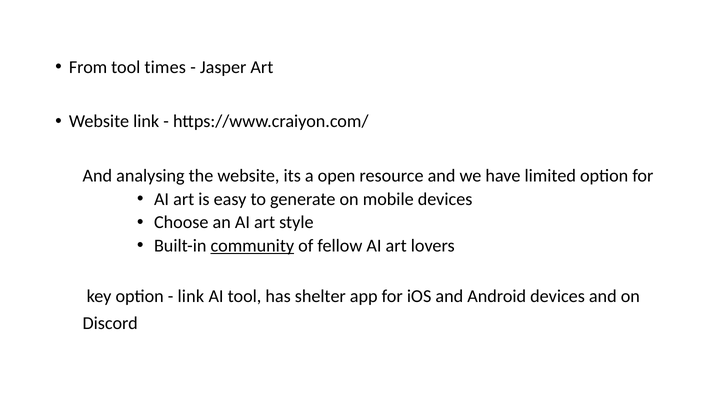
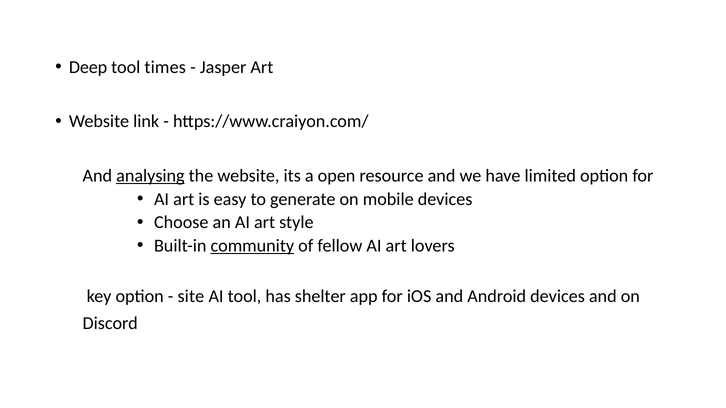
From: From -> Deep
analysing underline: none -> present
link at (191, 296): link -> site
